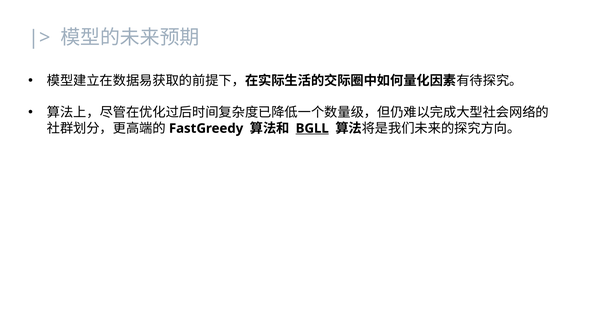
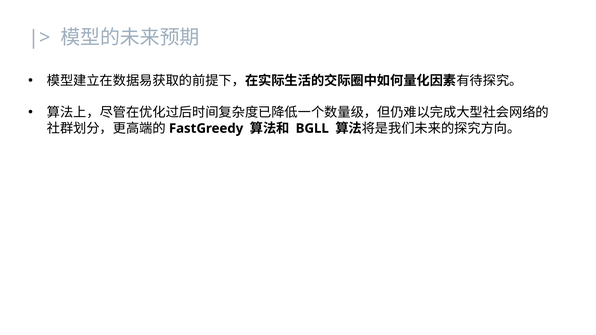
BGLL underline: present -> none
